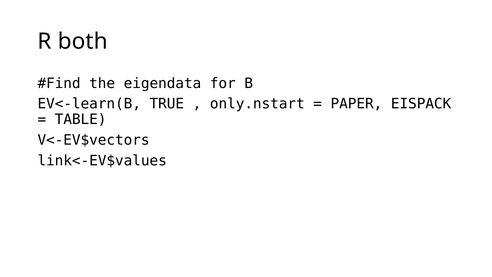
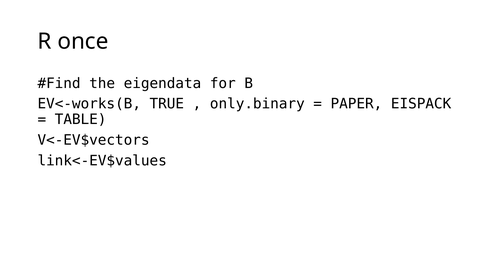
both: both -> once
EV<-learn(B: EV<-learn(B -> EV<-works(B
only.nstart: only.nstart -> only.binary
